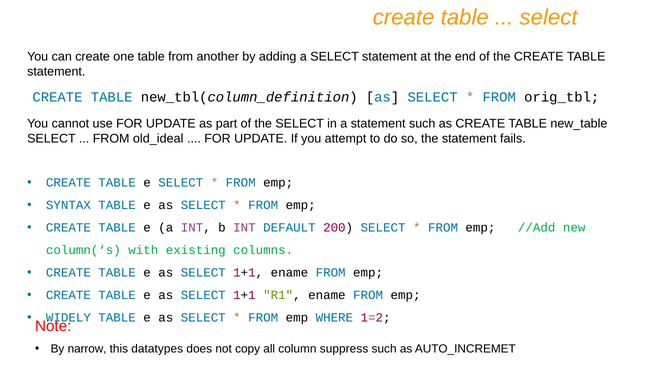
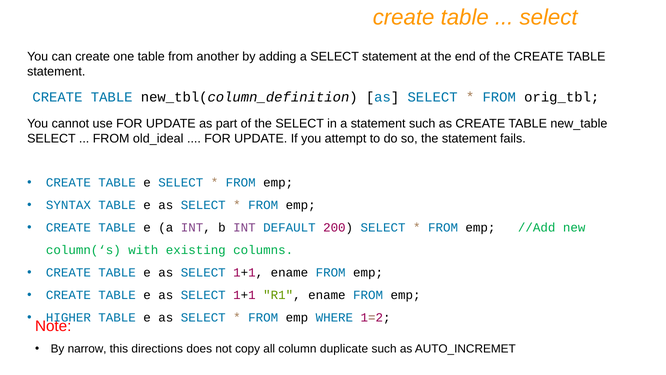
WIDELY: WIDELY -> HIGHER
datatypes: datatypes -> directions
suppress: suppress -> duplicate
